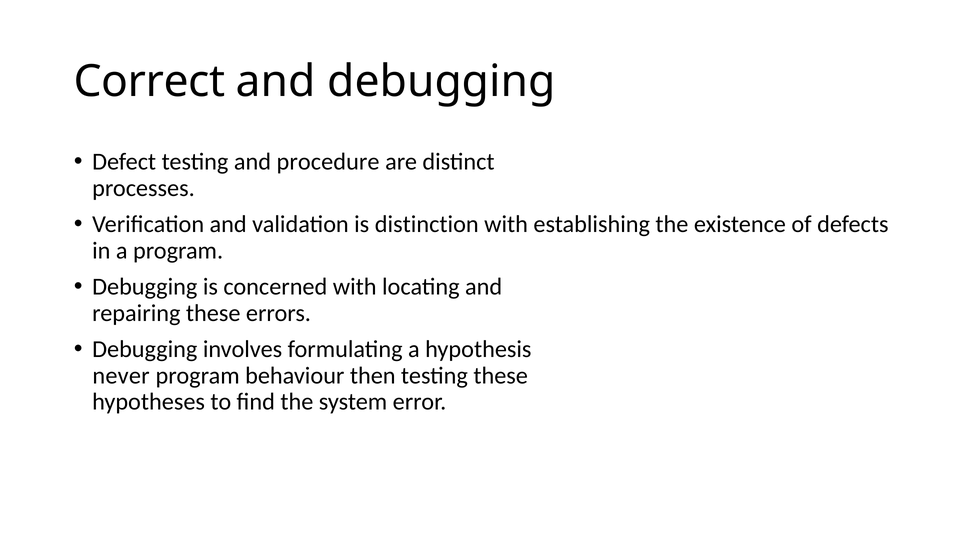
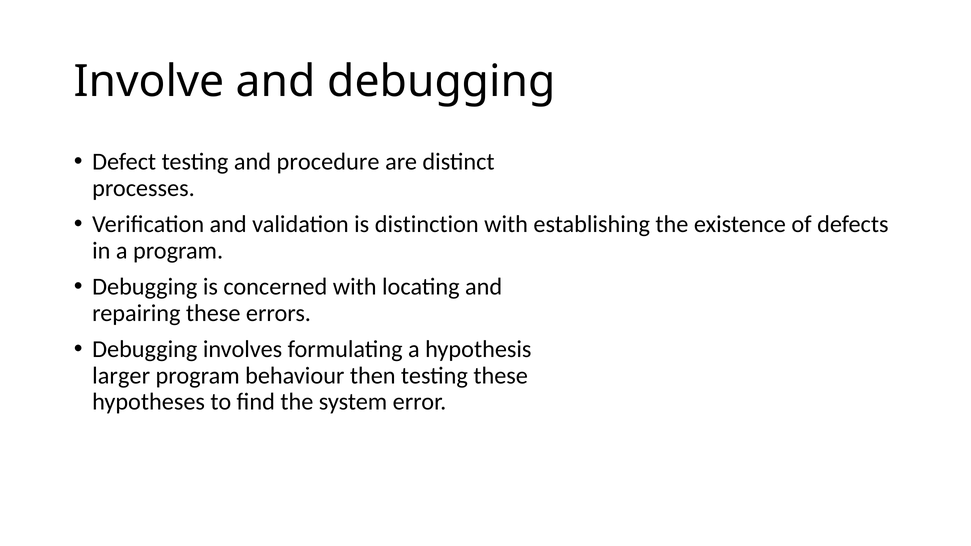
Correct: Correct -> Involve
never: never -> larger
